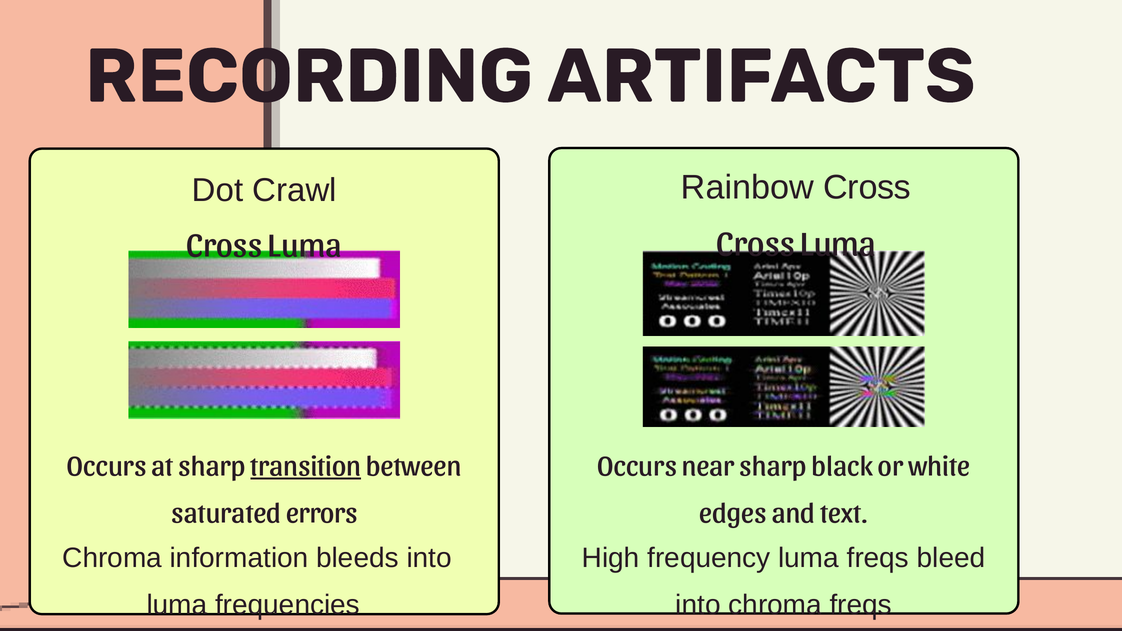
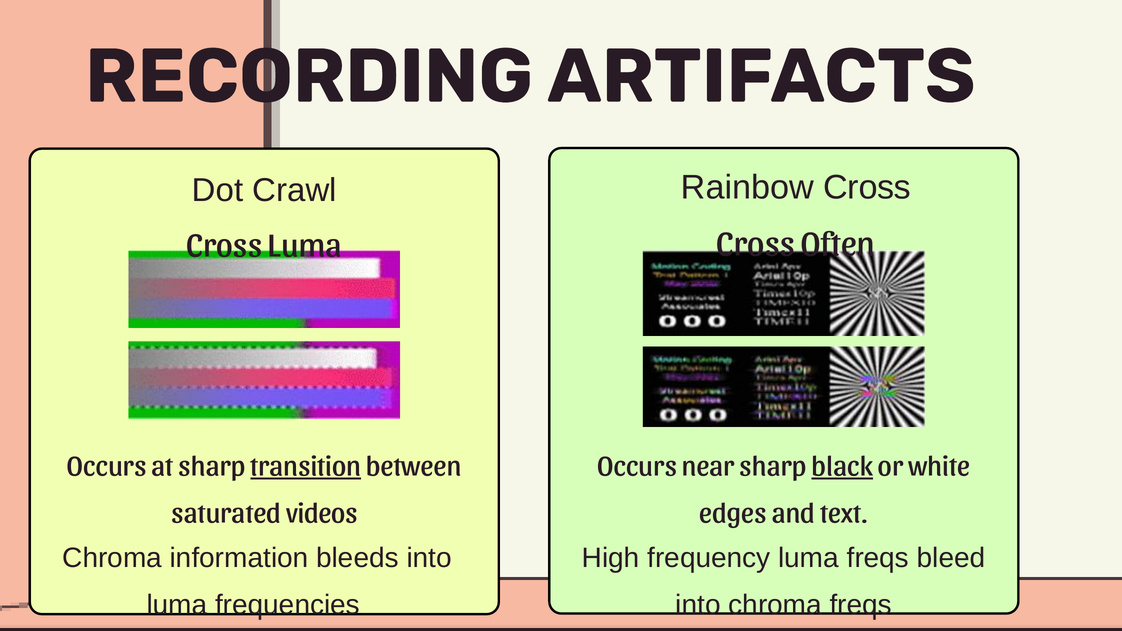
Luma at (838, 244): Luma -> Often
black underline: none -> present
errors: errors -> videos
